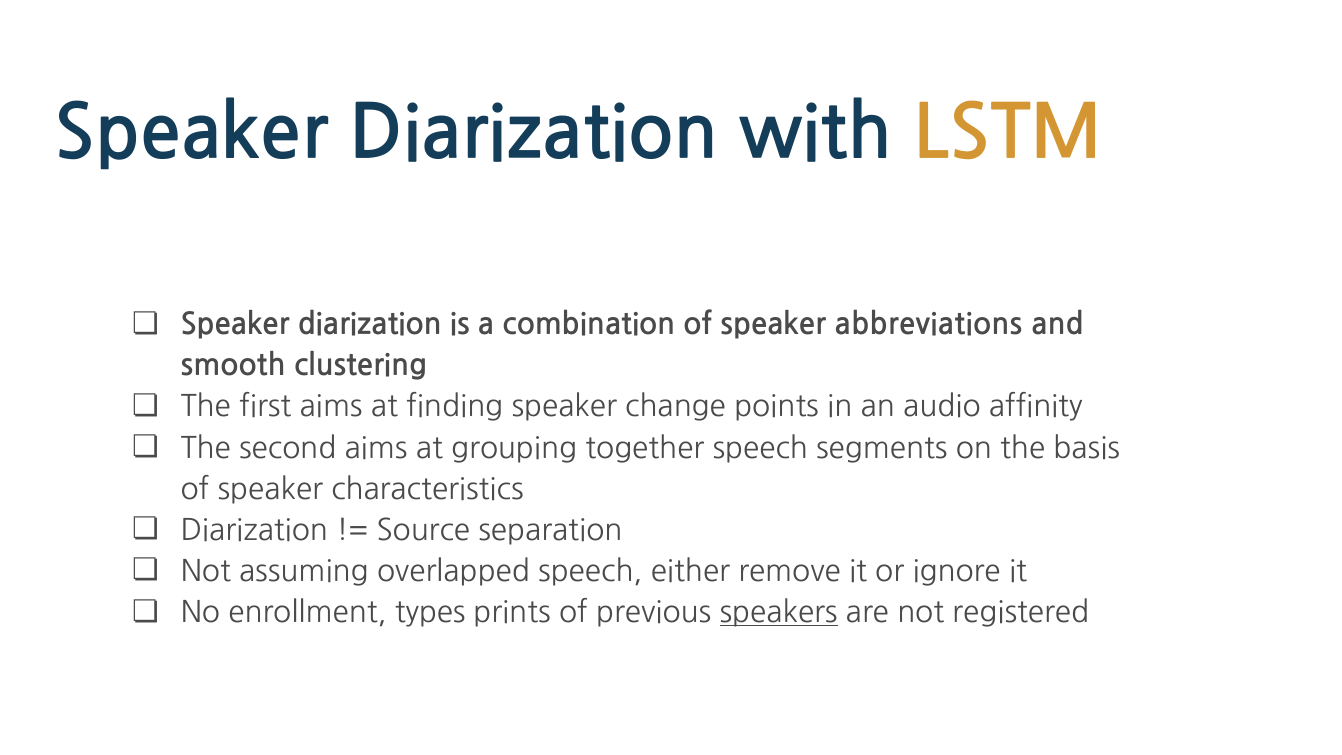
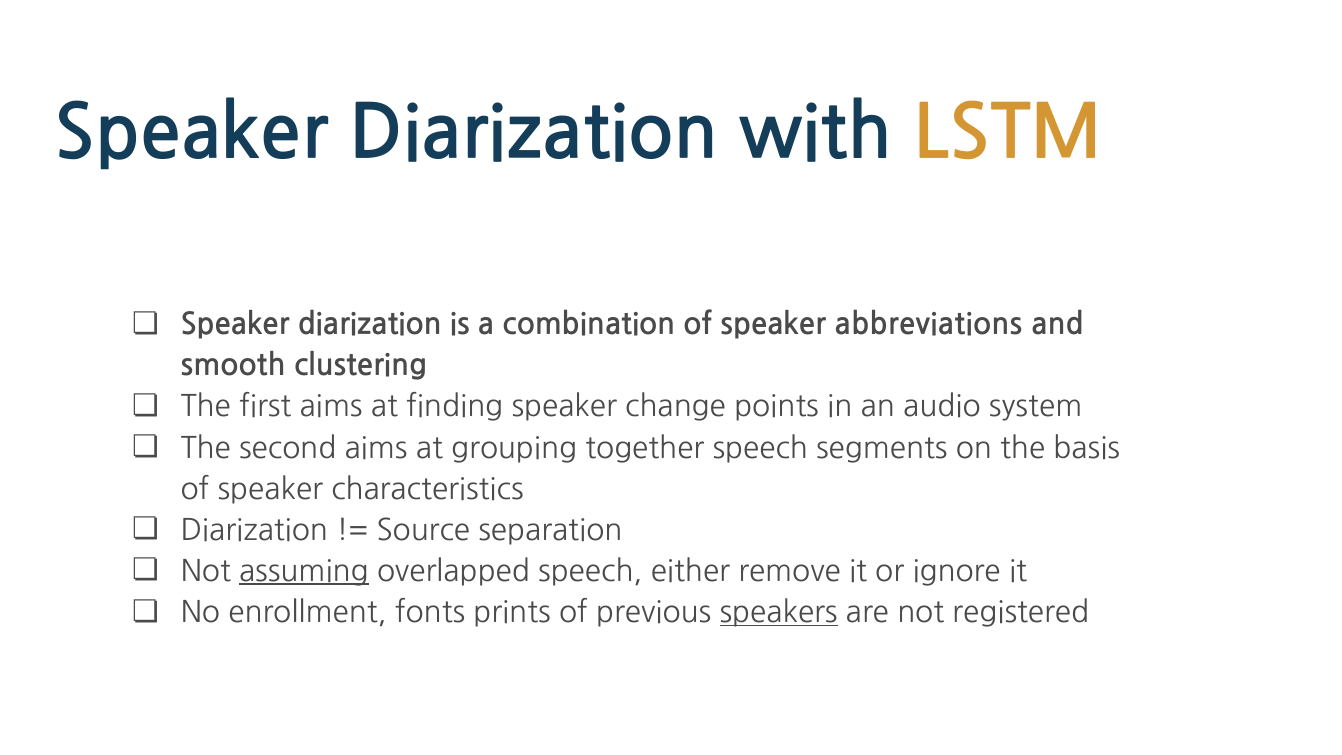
affinity: affinity -> system
assuming underline: none -> present
types: types -> fonts
